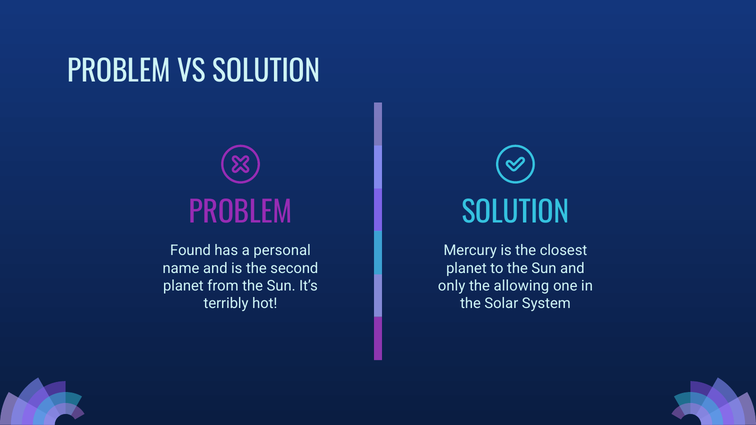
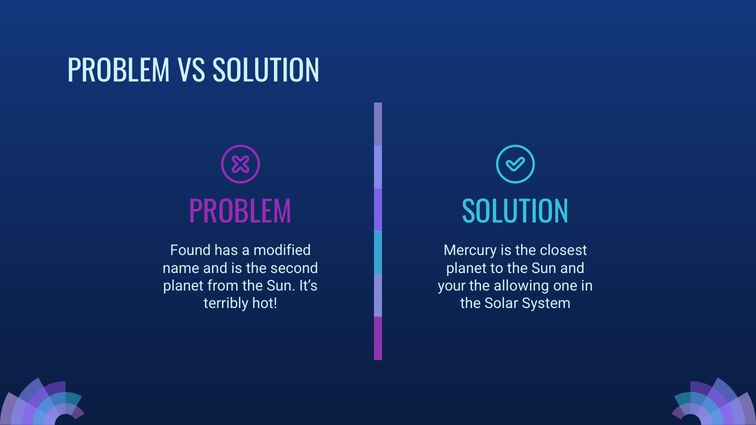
personal: personal -> modified
only: only -> your
